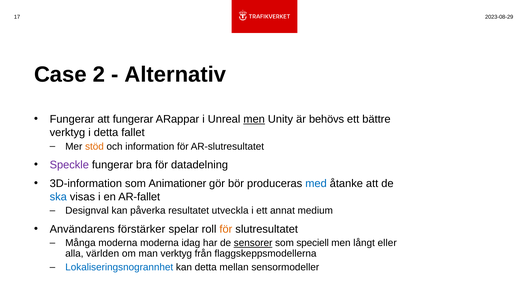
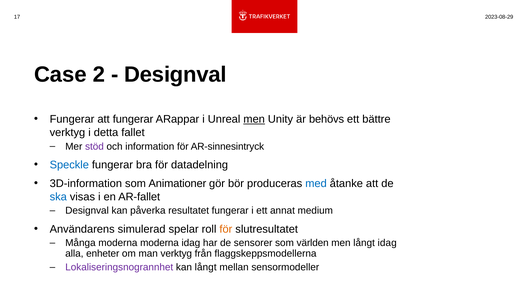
Alternativ at (175, 75): Alternativ -> Designval
stöd colour: orange -> purple
AR-slutresultatet: AR-slutresultatet -> AR-sinnesintryck
Speckle colour: purple -> blue
resultatet utveckla: utveckla -> fungerar
förstärker: förstärker -> simulerad
sensorer underline: present -> none
speciell: speciell -> världen
långt eller: eller -> idag
världen: världen -> enheter
Lokaliseringsnogrannhet colour: blue -> purple
kan detta: detta -> långt
